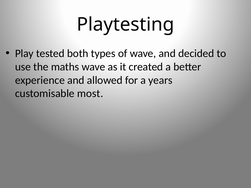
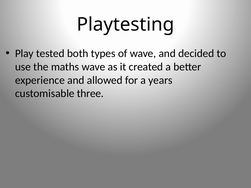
most: most -> three
